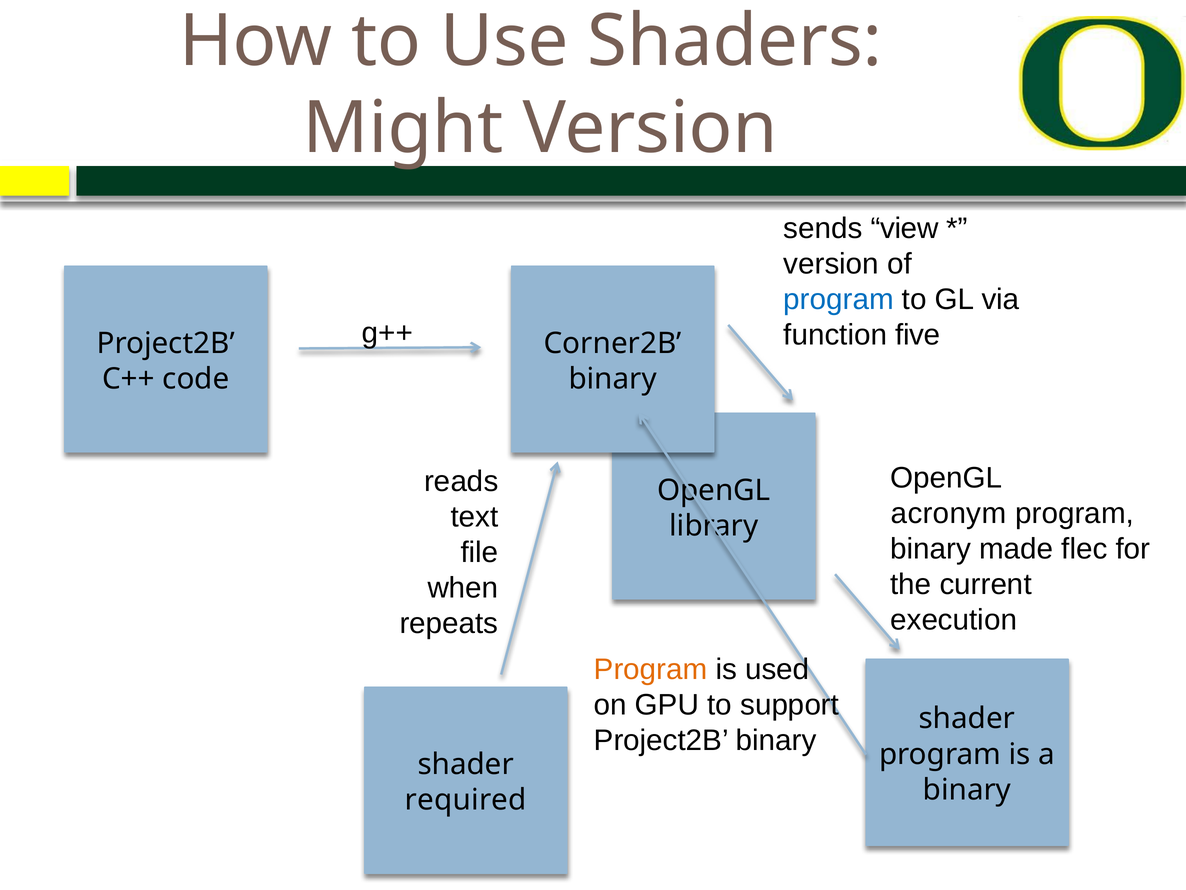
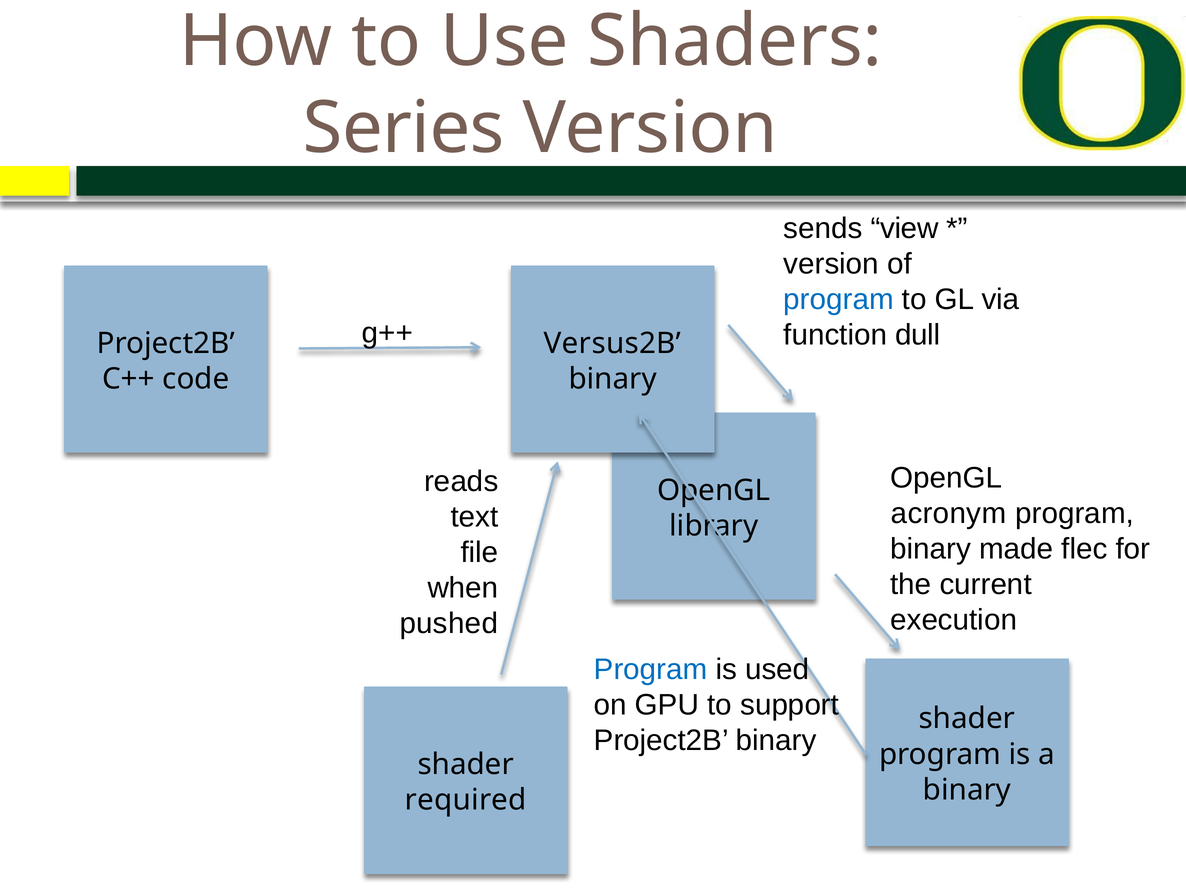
Might: Might -> Series
five: five -> dull
Corner2B: Corner2B -> Versus2B
repeats: repeats -> pushed
Program at (651, 669) colour: orange -> blue
